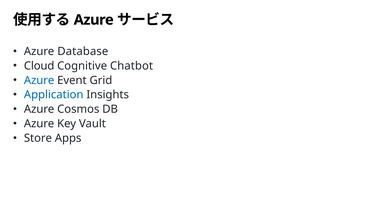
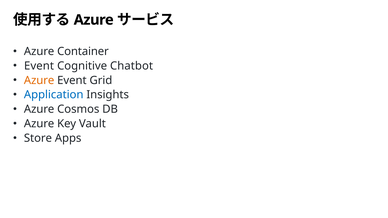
Database: Database -> Container
Cloud at (39, 66): Cloud -> Event
Azure at (39, 80) colour: blue -> orange
